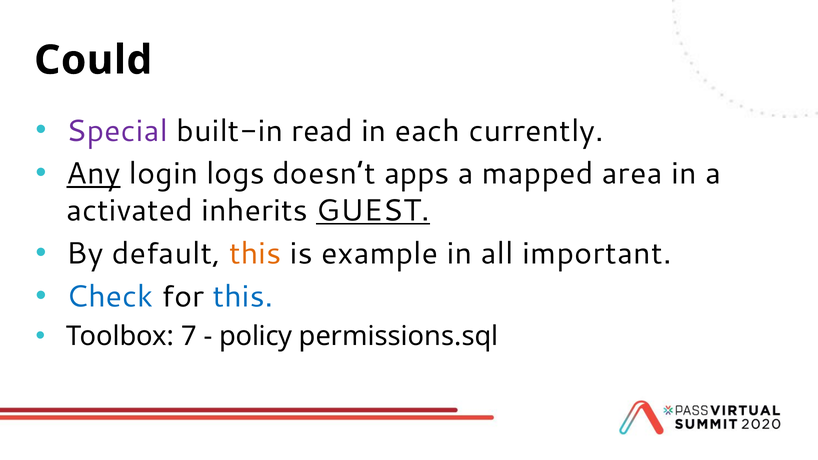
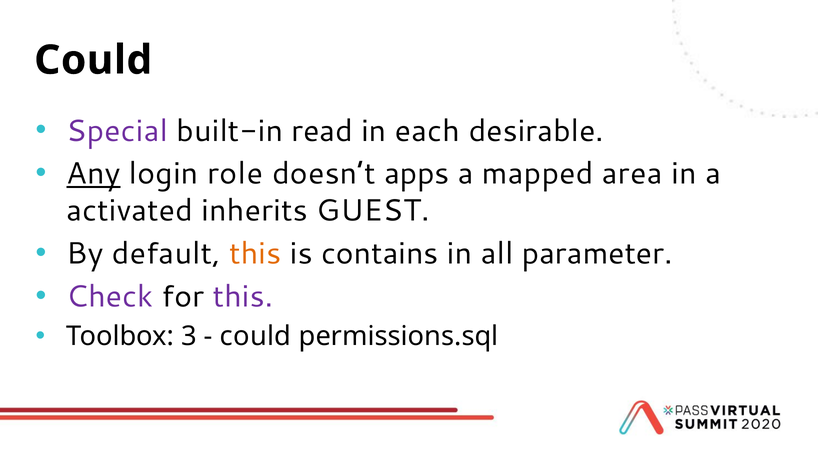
currently: currently -> desirable
logs: logs -> role
GUEST underline: present -> none
example: example -> contains
important: important -> parameter
Check colour: blue -> purple
this at (243, 297) colour: blue -> purple
7: 7 -> 3
policy at (256, 337): policy -> could
